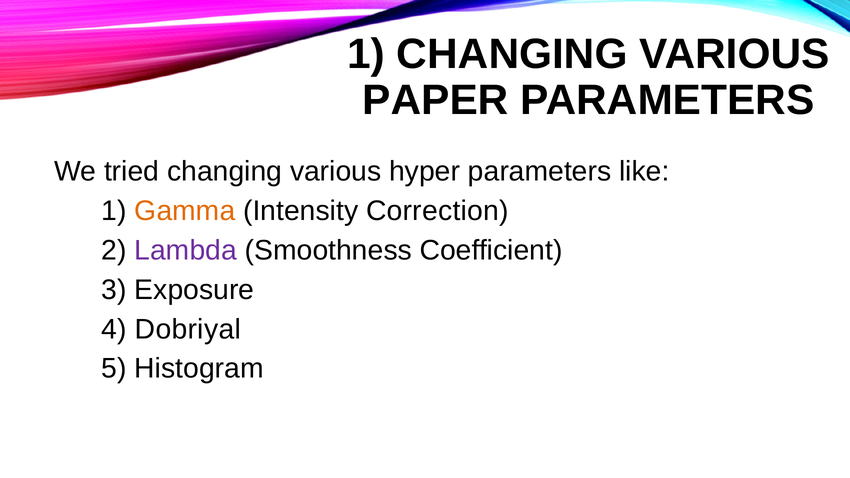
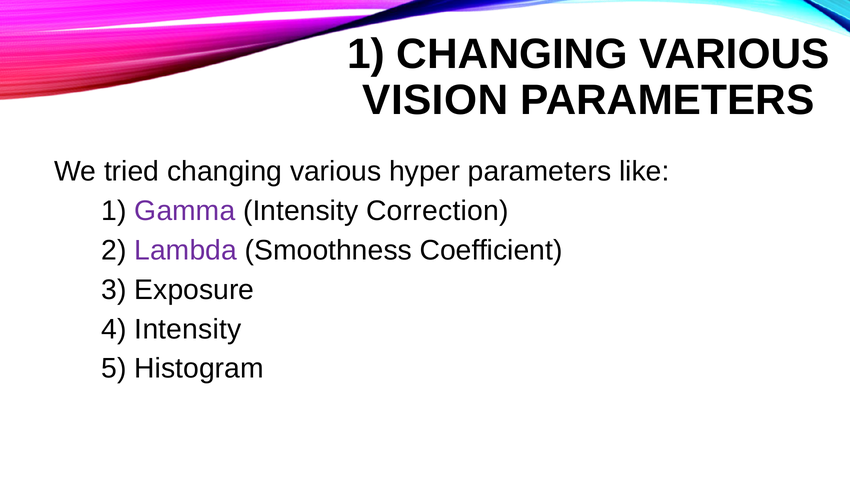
PAPER: PAPER -> VISION
Gamma colour: orange -> purple
4 Dobriyal: Dobriyal -> Intensity
